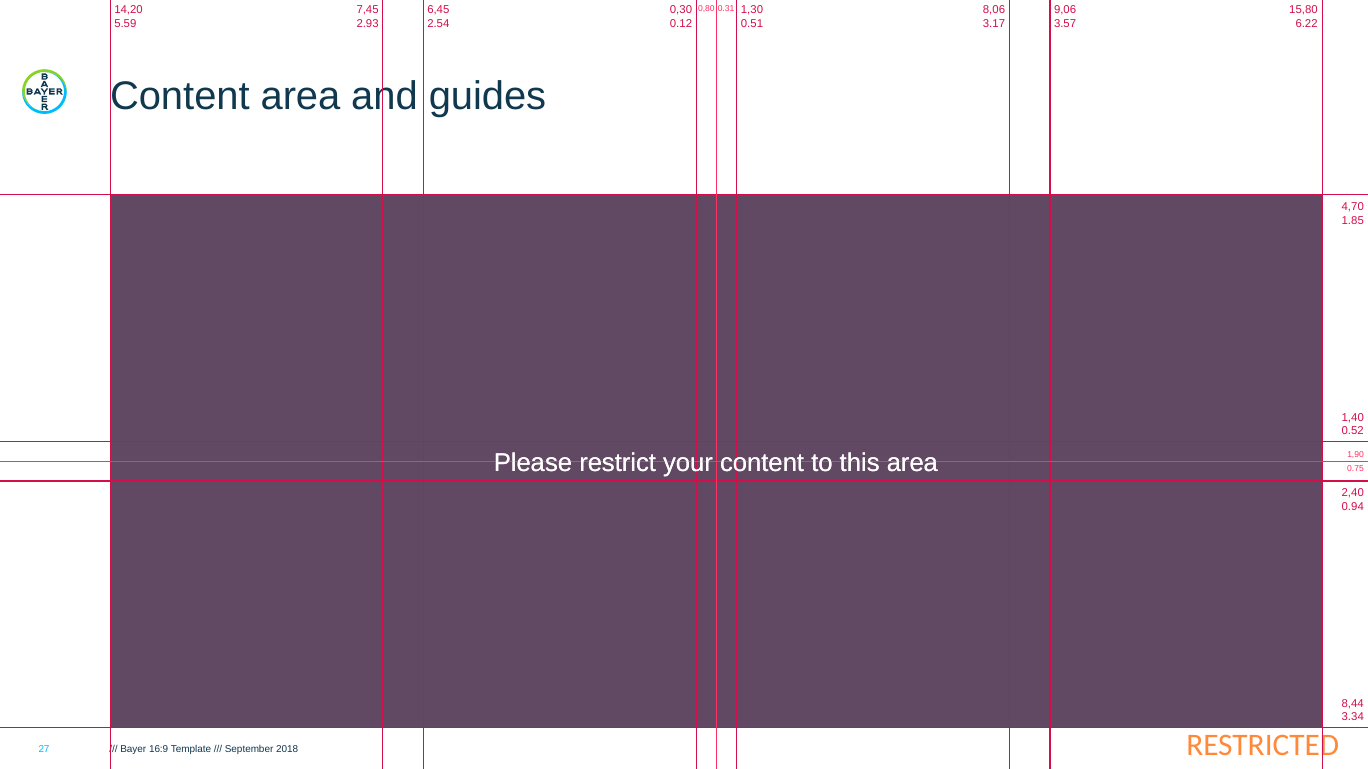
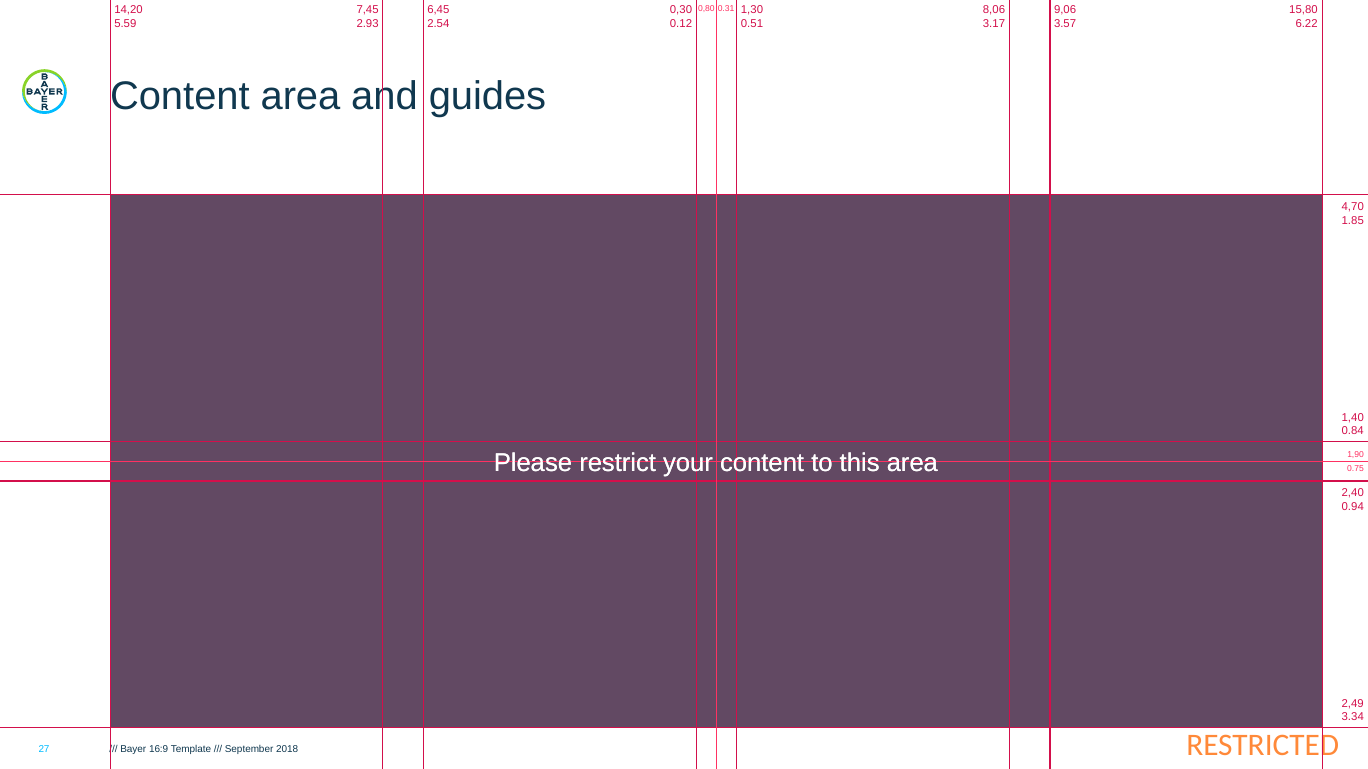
0.52: 0.52 -> 0.84
8,44: 8,44 -> 2,49
